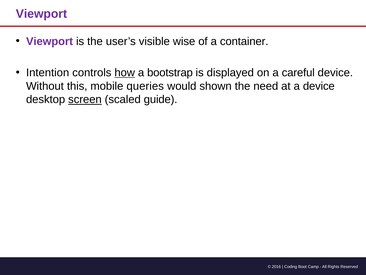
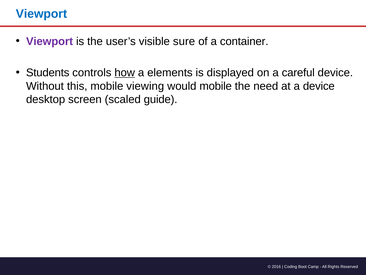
Viewport at (41, 14) colour: purple -> blue
wise: wise -> sure
Intention: Intention -> Students
bootstrap: bootstrap -> elements
queries: queries -> viewing
would shown: shown -> mobile
screen underline: present -> none
